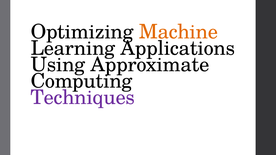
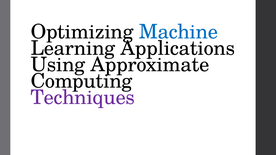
Machine colour: orange -> blue
